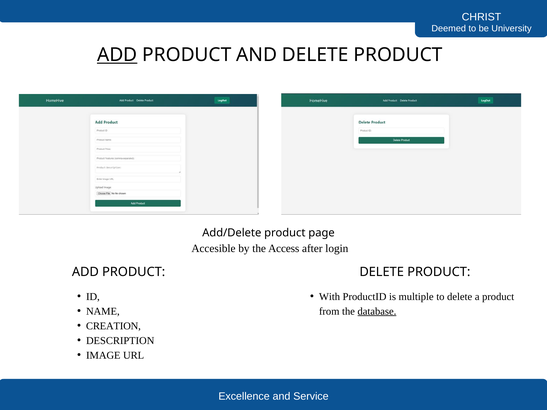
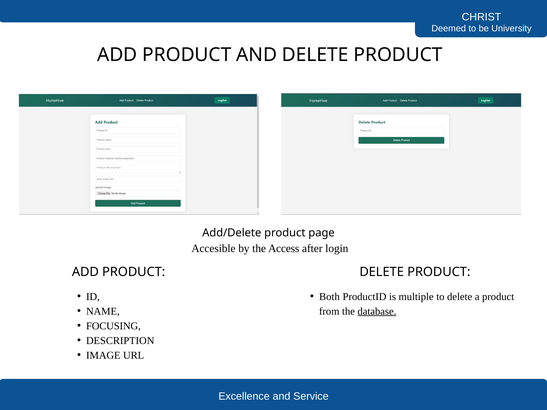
ADD at (117, 55) underline: present -> none
With: With -> Both
CREATION: CREATION -> FOCUSING
